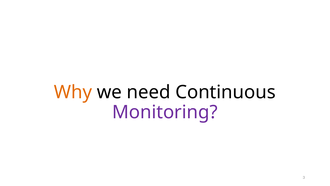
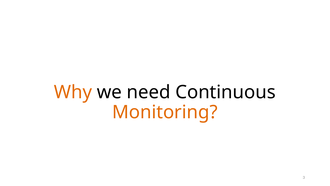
Monitoring colour: purple -> orange
